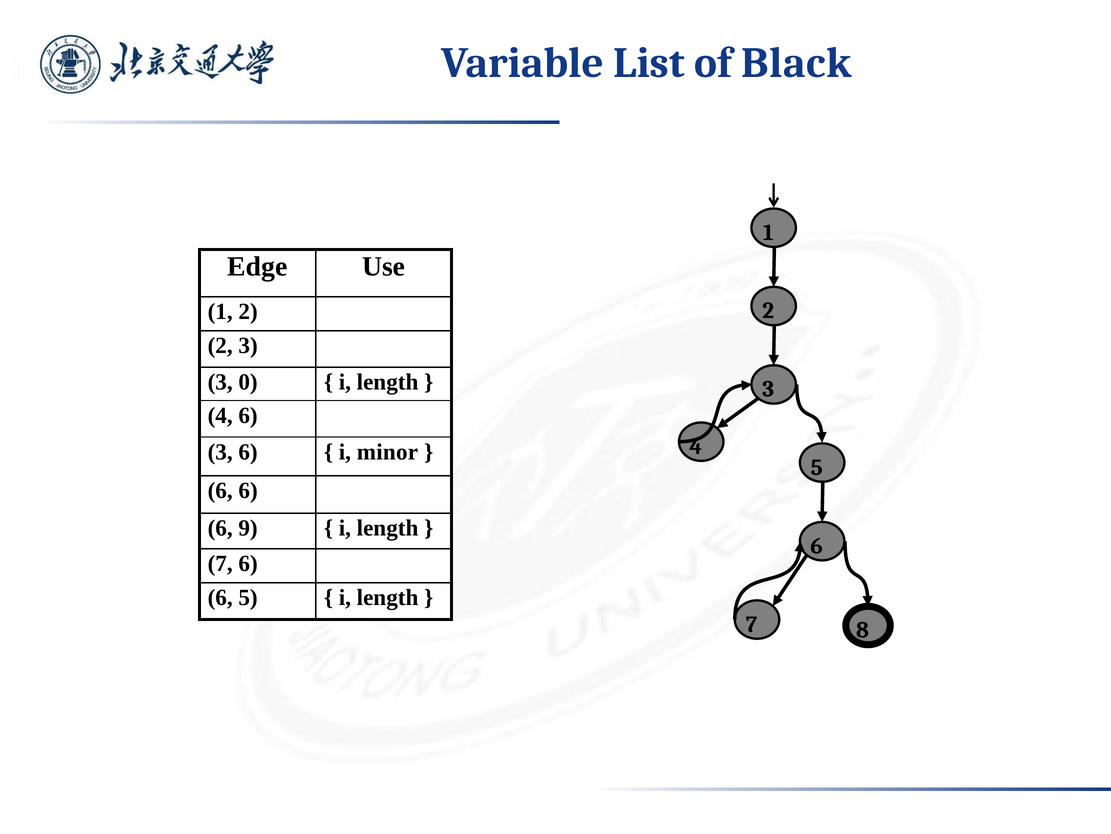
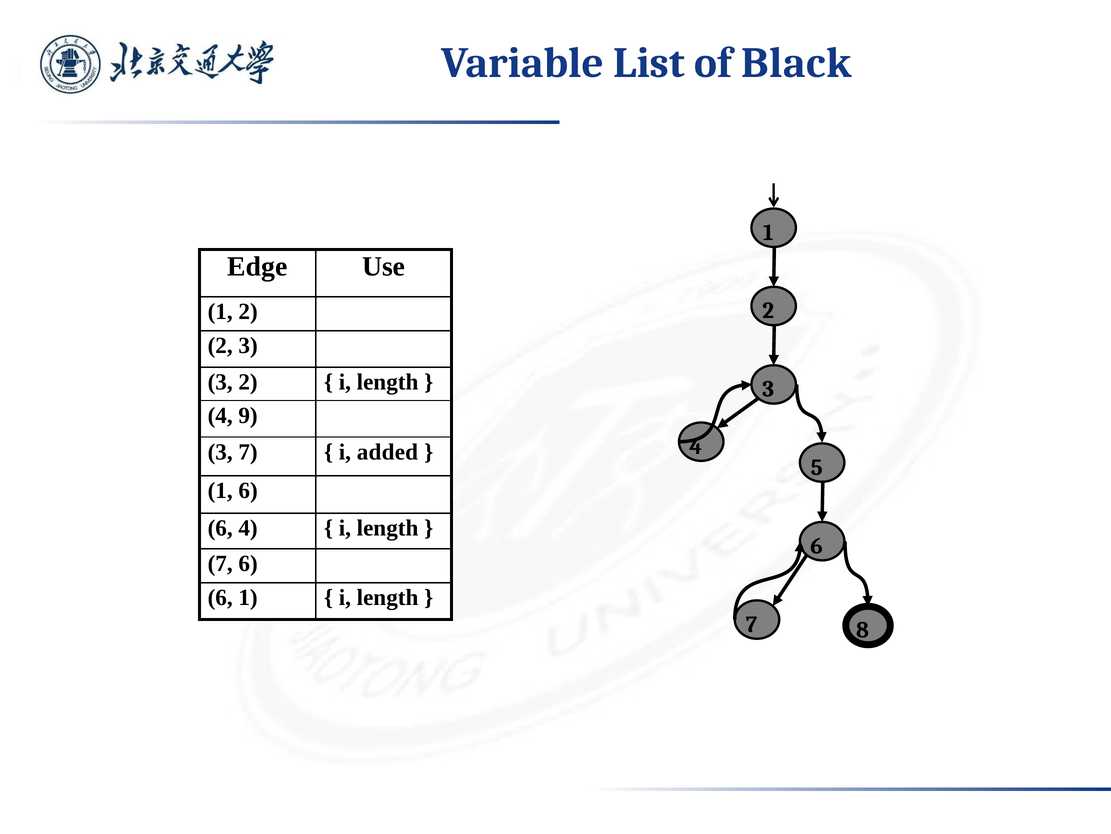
3 0: 0 -> 2
6 at (248, 415): 6 -> 9
3 6: 6 -> 7
minor: minor -> added
6 at (220, 490): 6 -> 1
6 9: 9 -> 4
6 5: 5 -> 1
